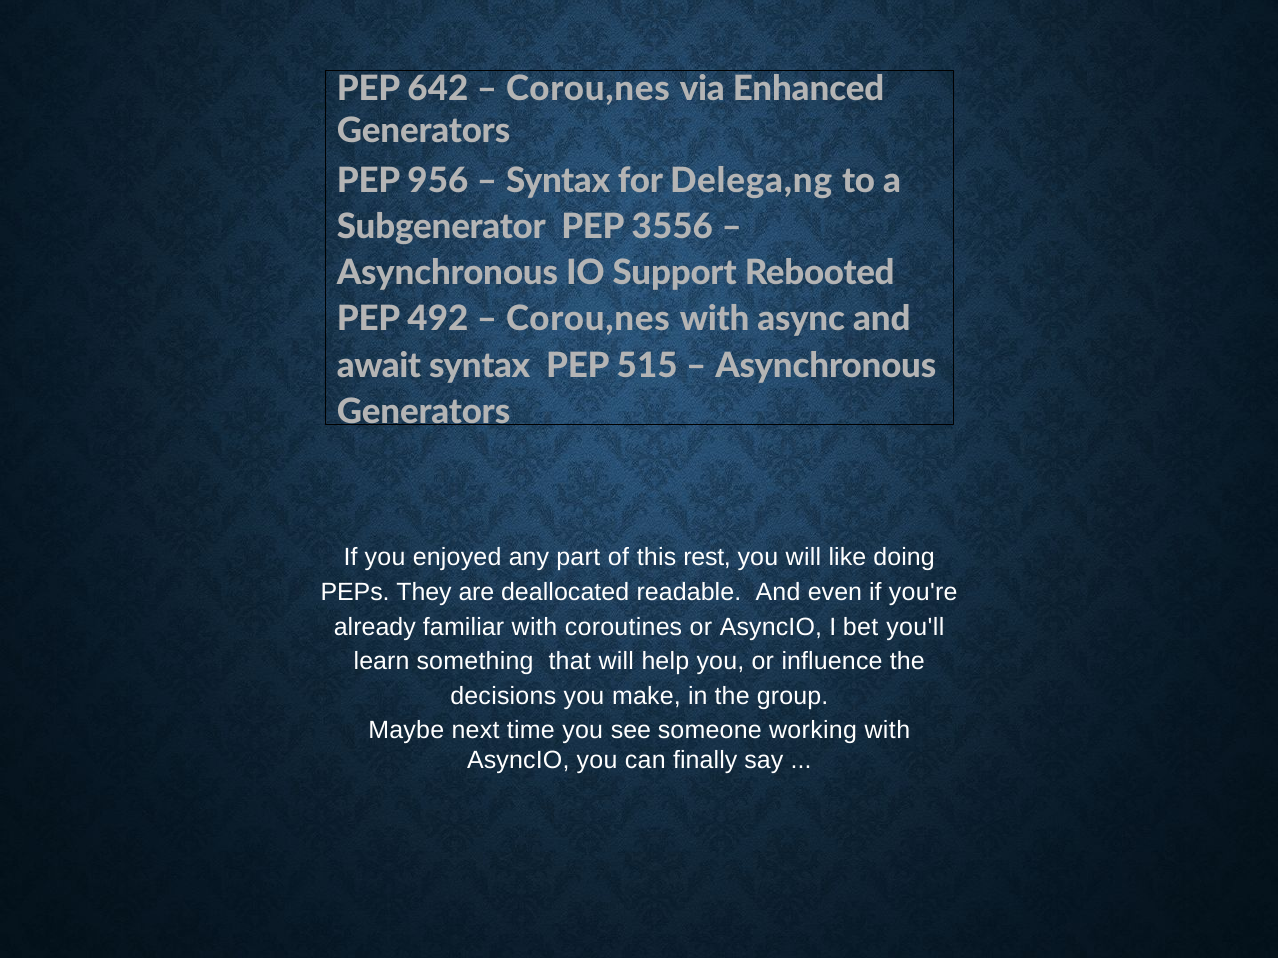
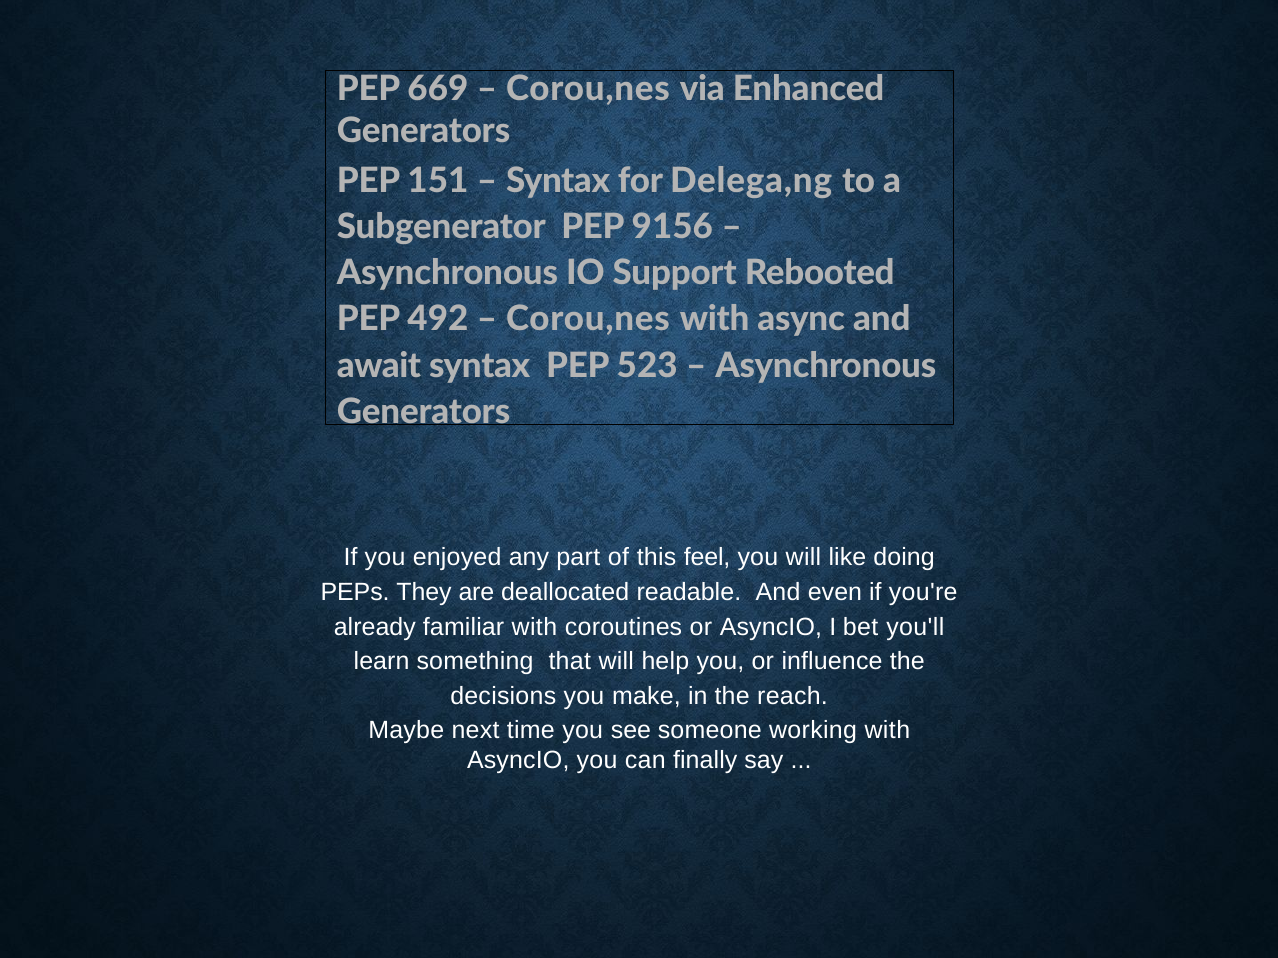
642: 642 -> 669
956: 956 -> 151
3556: 3556 -> 9156
515: 515 -> 523
rest: rest -> feel
group: group -> reach
